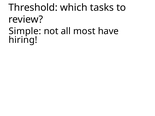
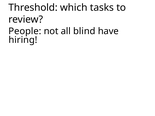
Simple: Simple -> People
most: most -> blind
